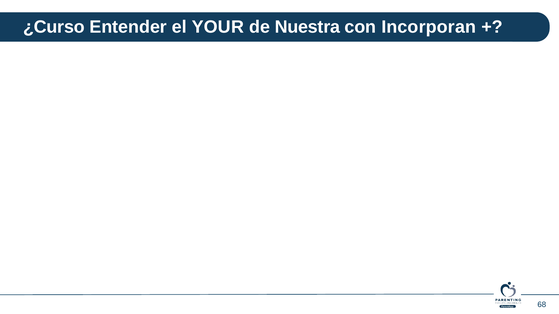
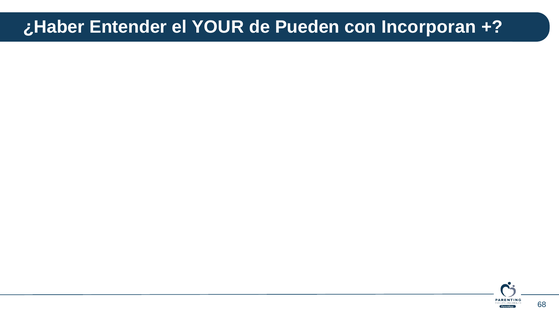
¿Curso: ¿Curso -> ¿Haber
Nuestra: Nuestra -> Pueden
